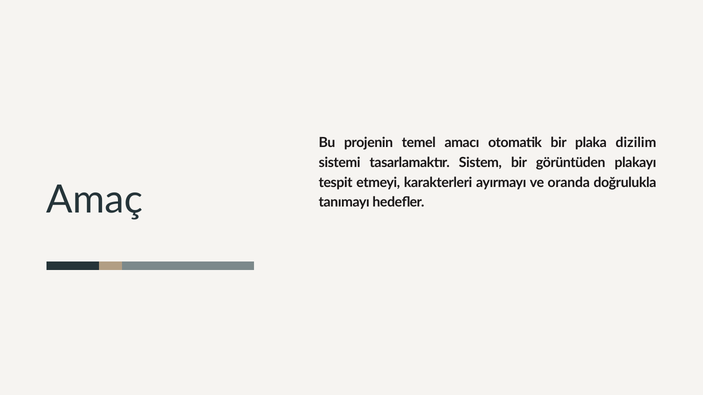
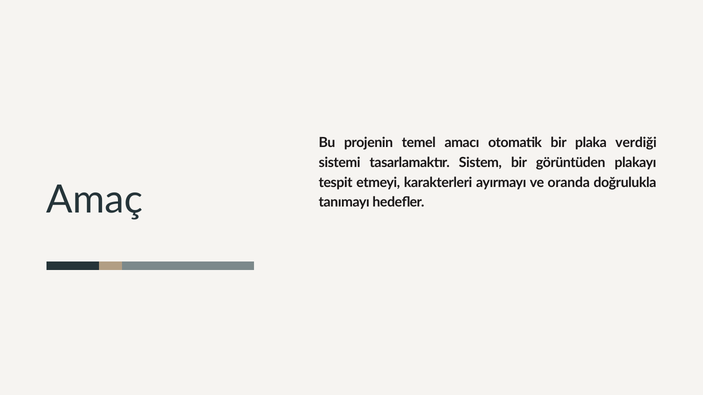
dizilim: dizilim -> verdiği
